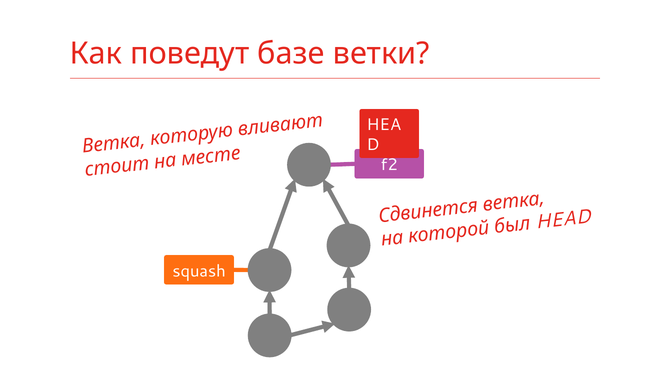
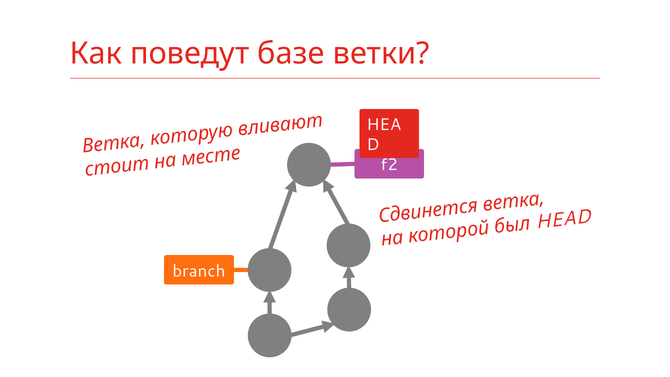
squash: squash -> branch
